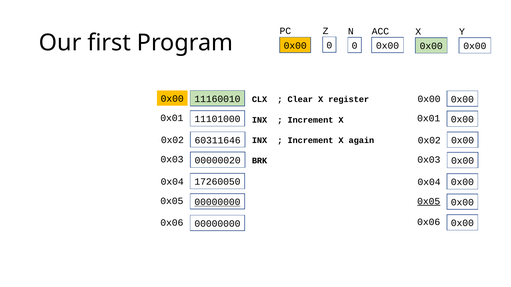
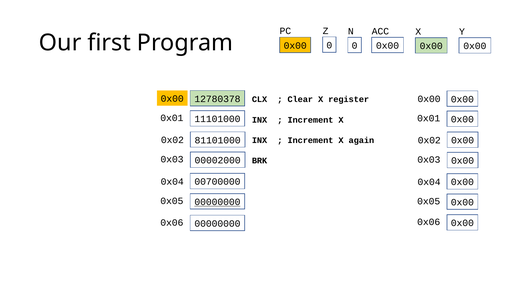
11160010: 11160010 -> 12780378
60311646: 60311646 -> 81101000
00000020: 00000020 -> 00002000
17260050: 17260050 -> 00700000
0x05 at (429, 202) underline: present -> none
